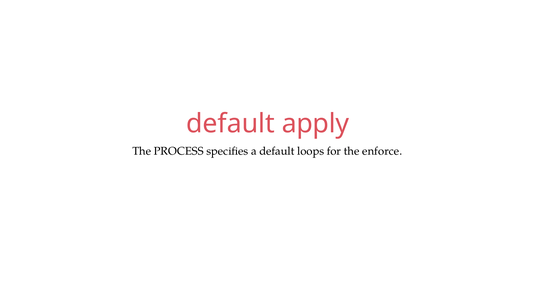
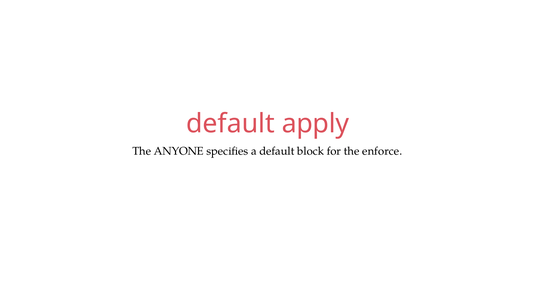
PROCESS: PROCESS -> ANYONE
loops: loops -> block
